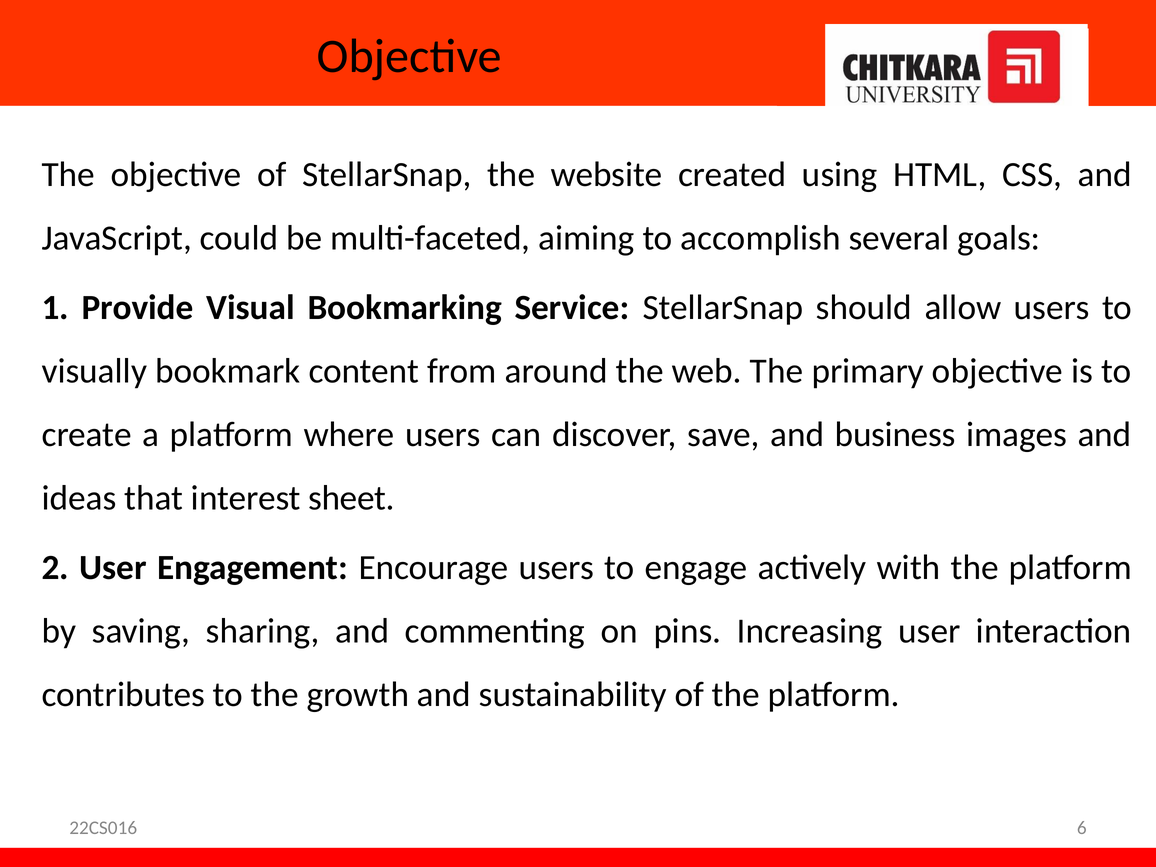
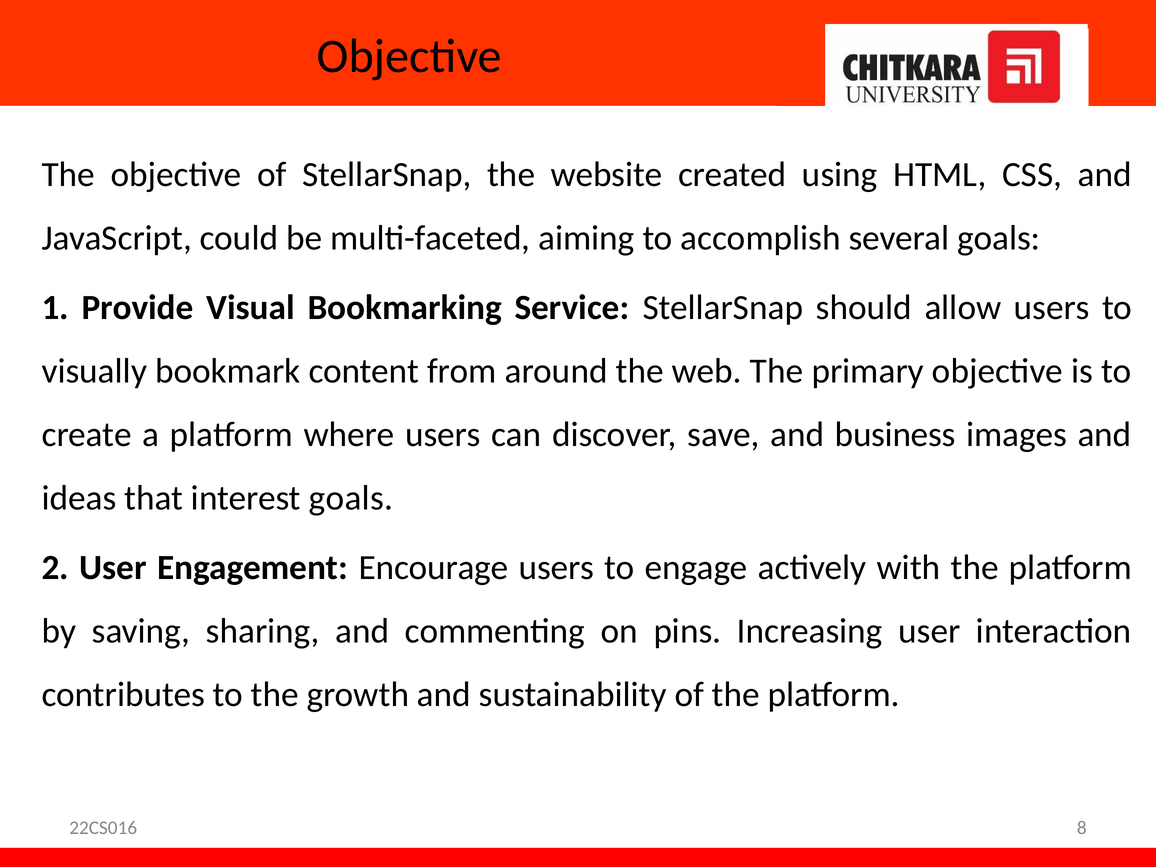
interest sheet: sheet -> goals
6: 6 -> 8
